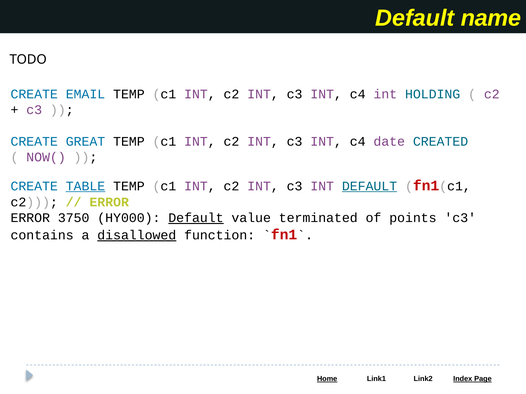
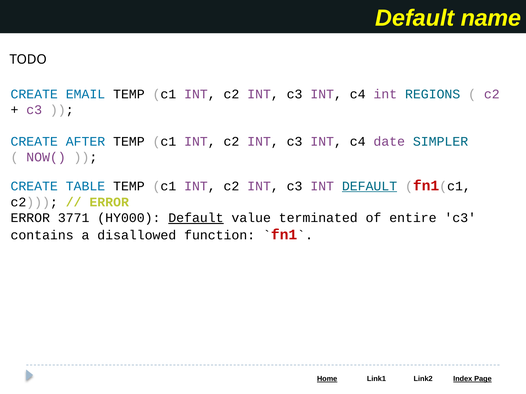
HOLDING: HOLDING -> REGIONS
GREAT: GREAT -> AFTER
CREATED: CREATED -> SIMPLER
TABLE underline: present -> none
3750: 3750 -> 3771
points: points -> entire
disallowed underline: present -> none
